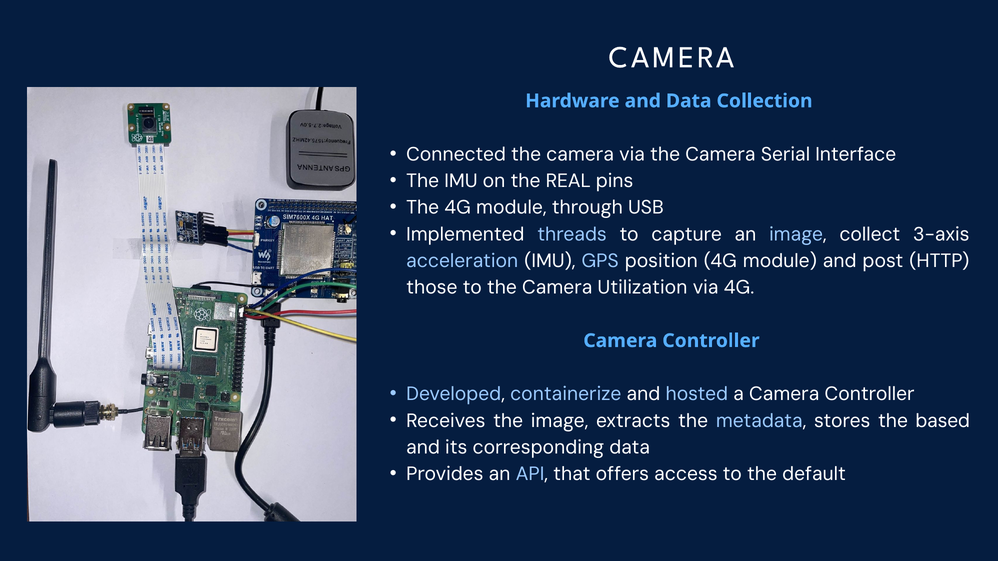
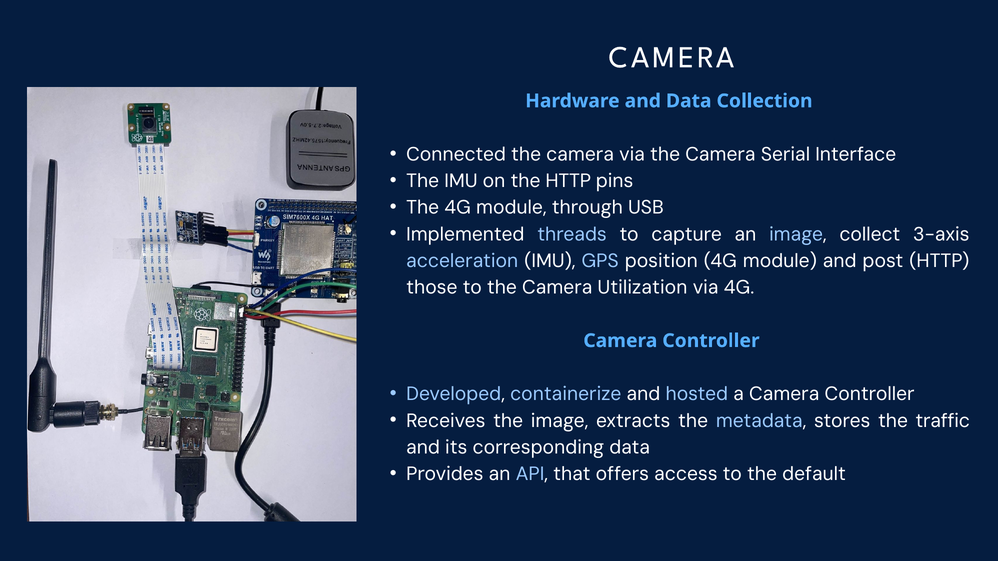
the REAL: REAL -> HTTP
based: based -> traffic
